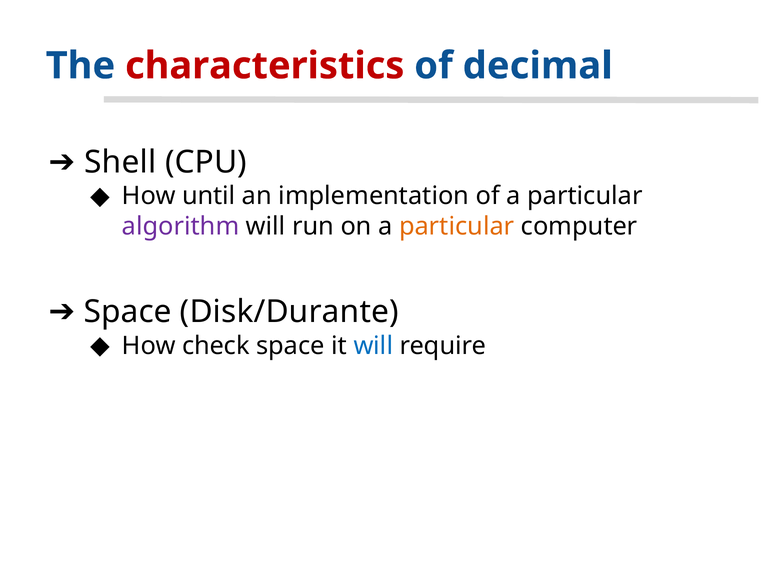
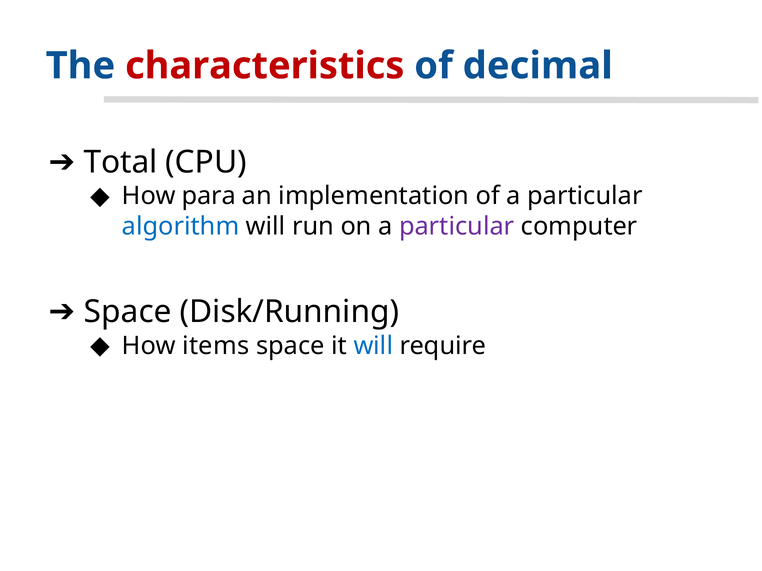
Shell: Shell -> Total
until: until -> para
algorithm colour: purple -> blue
particular at (457, 227) colour: orange -> purple
Disk/Durante: Disk/Durante -> Disk/Running
check: check -> items
